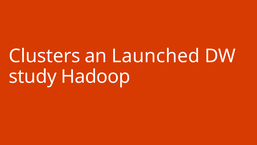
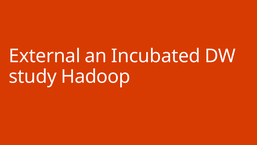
Clusters: Clusters -> External
Launched: Launched -> Incubated
